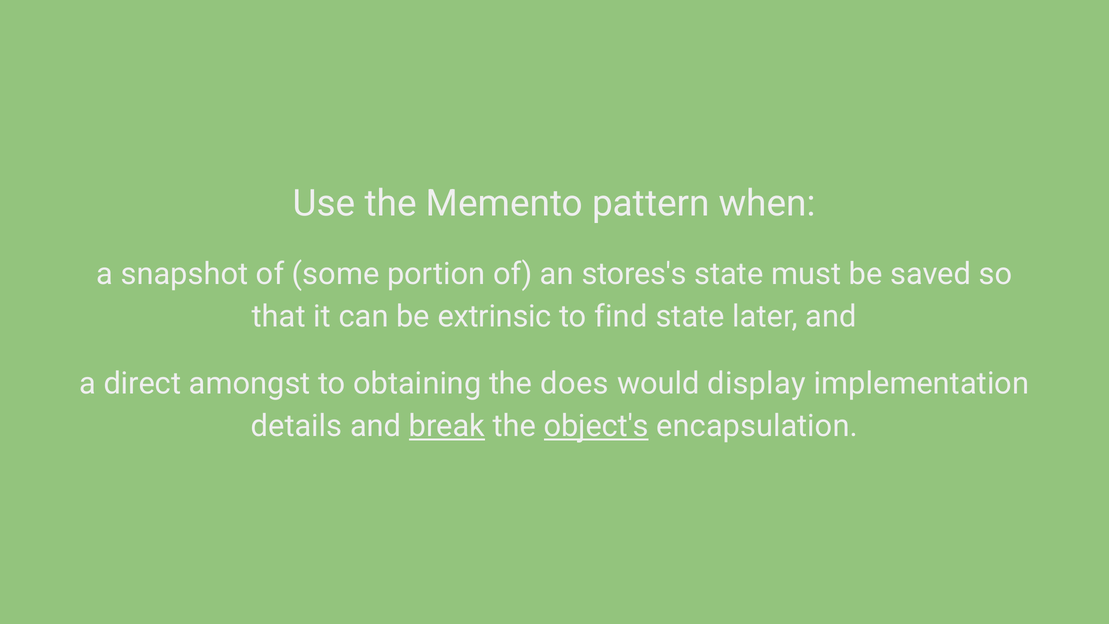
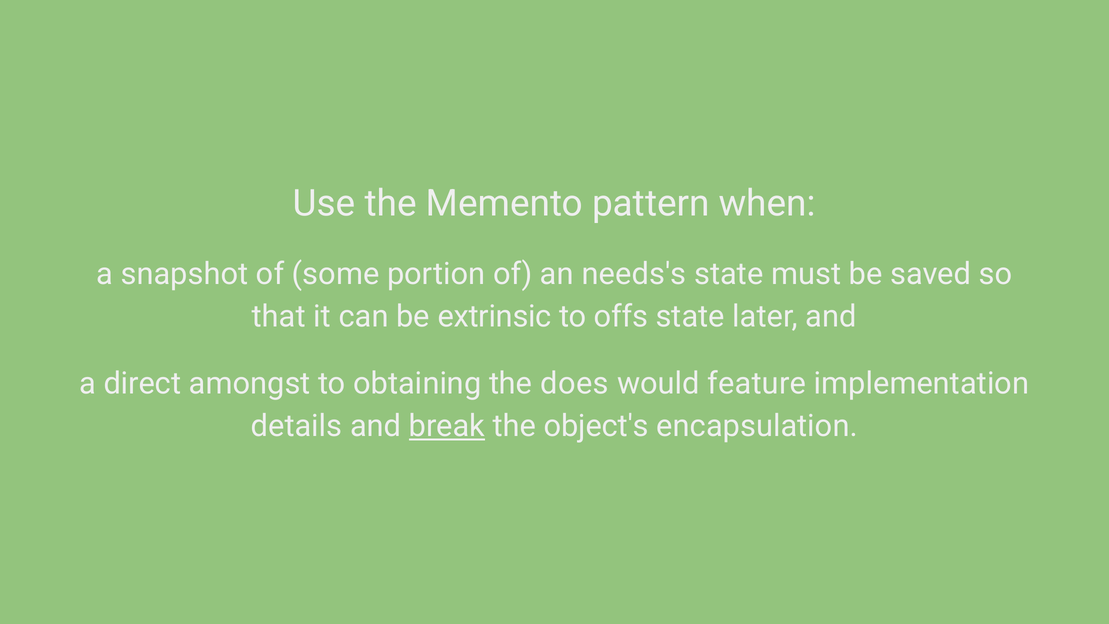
stores's: stores's -> needs's
find: find -> offs
display: display -> feature
object's underline: present -> none
